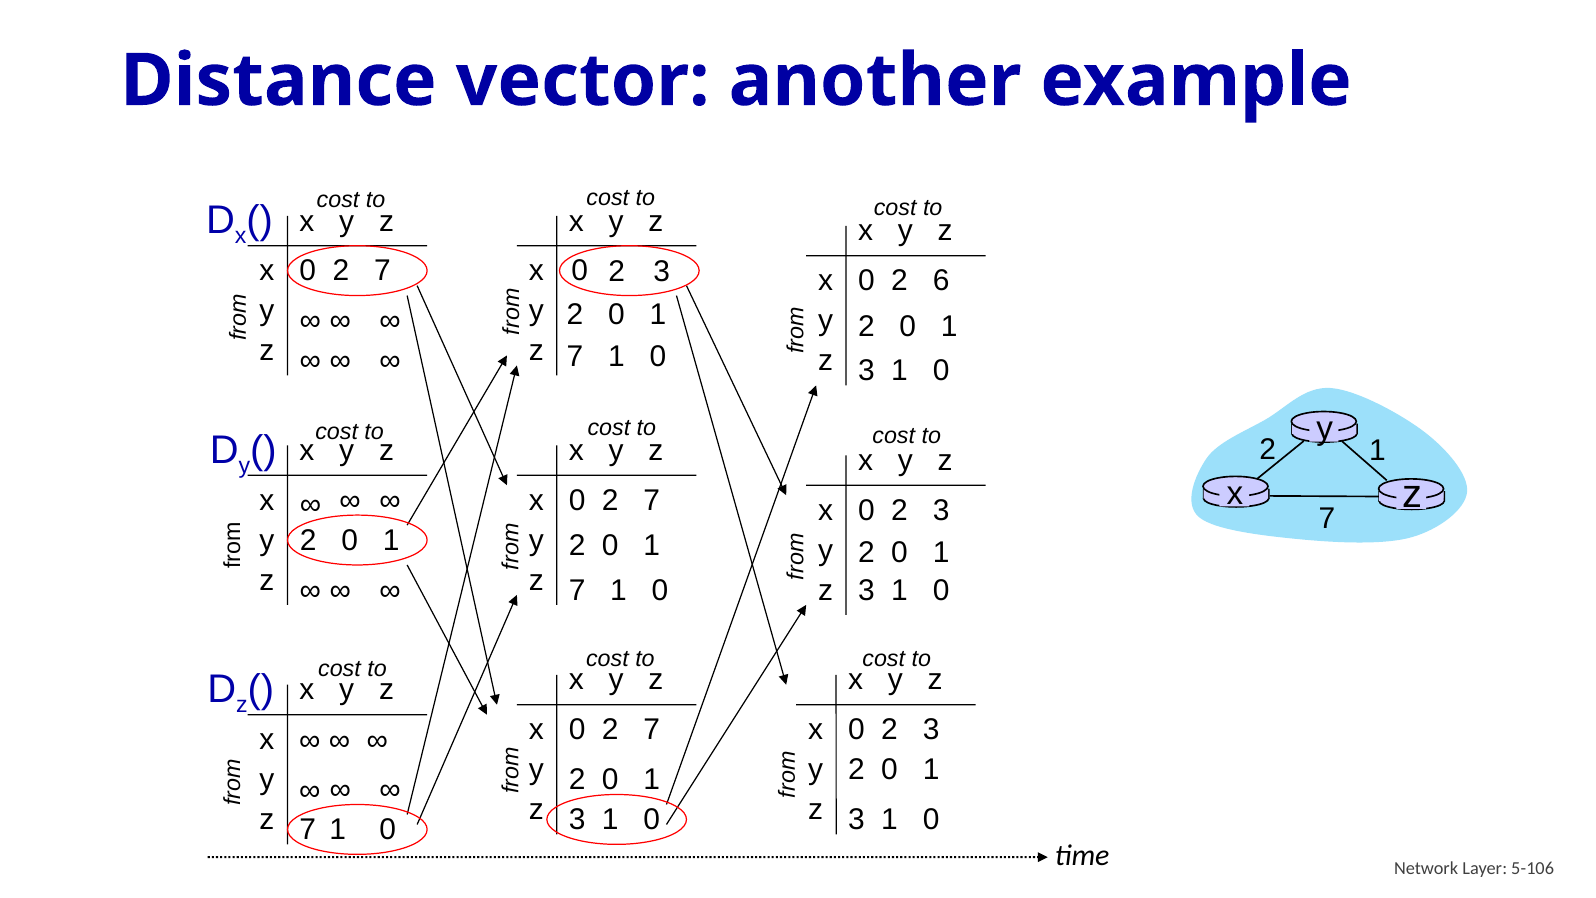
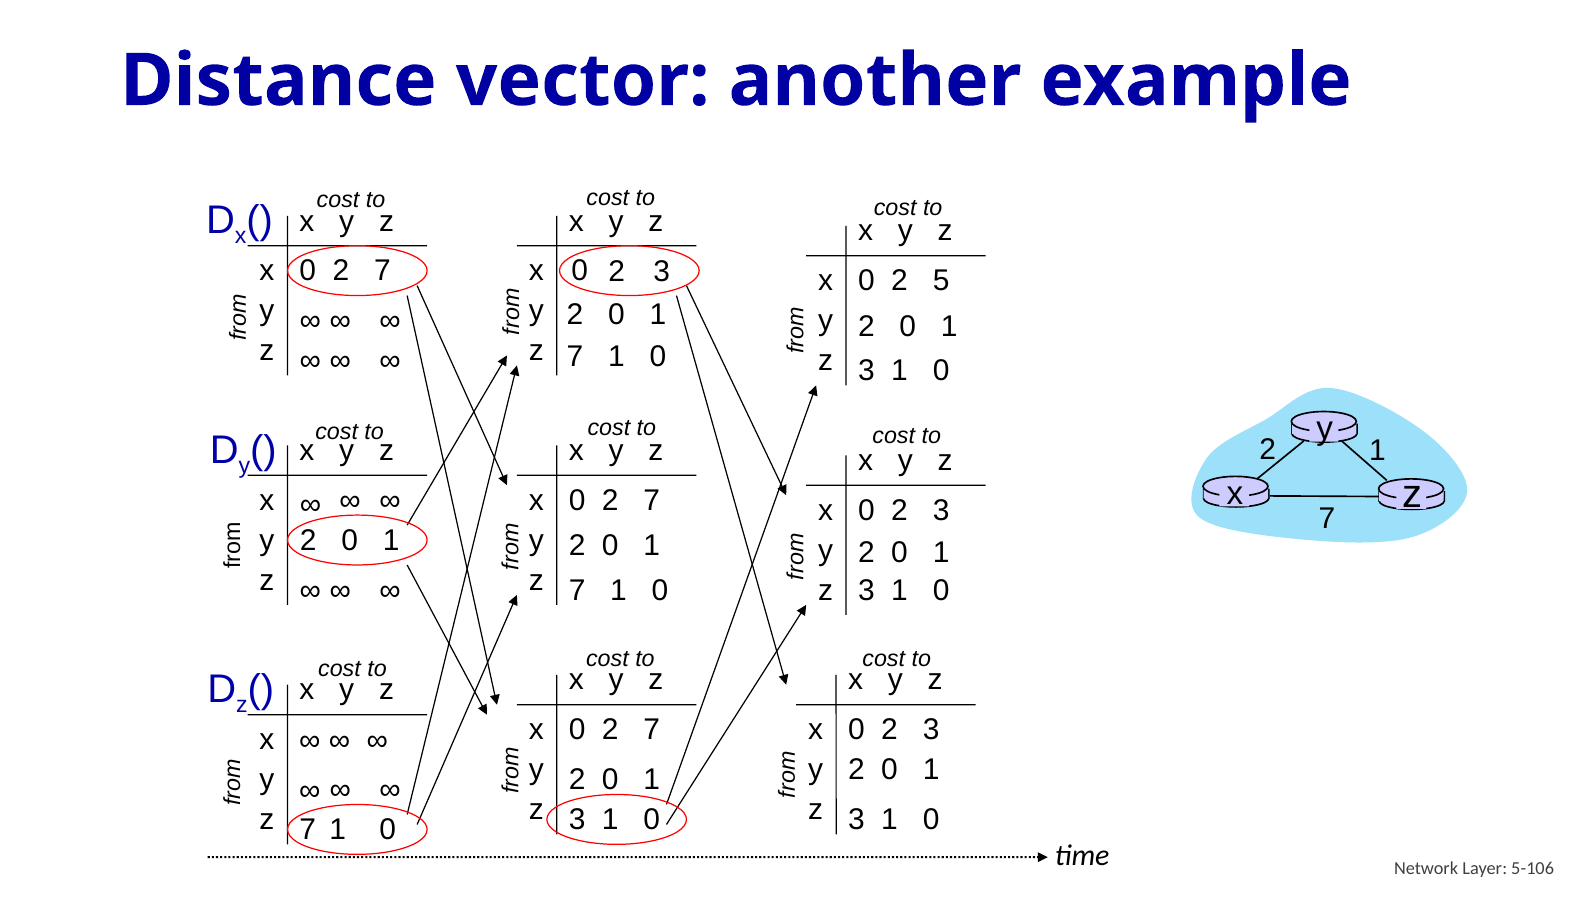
6: 6 -> 5
